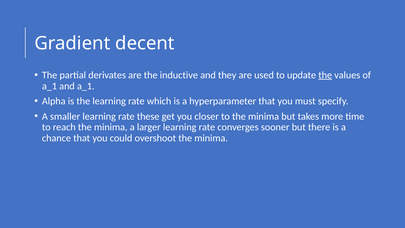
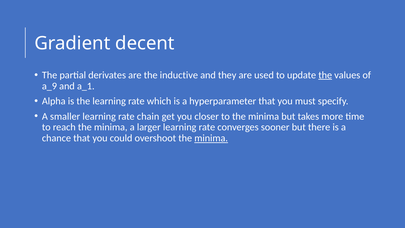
a_1 at (49, 86): a_1 -> a_9
these: these -> chain
minima at (211, 138) underline: none -> present
